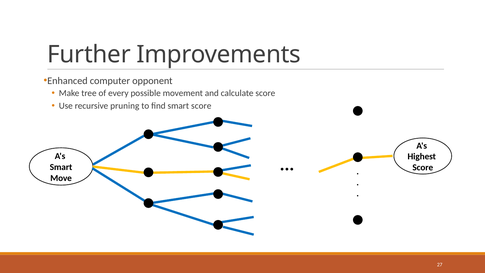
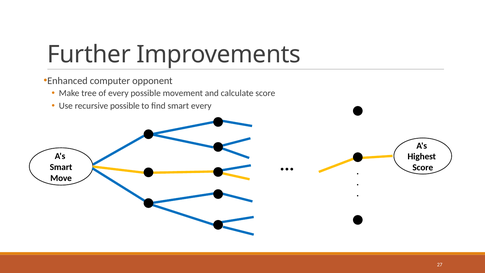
recursive pruning: pruning -> possible
smart score: score -> every
